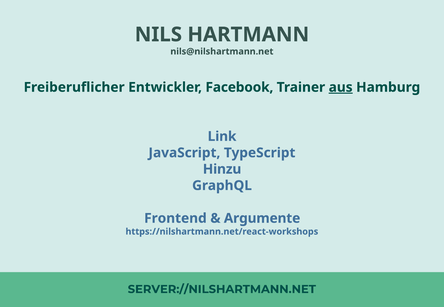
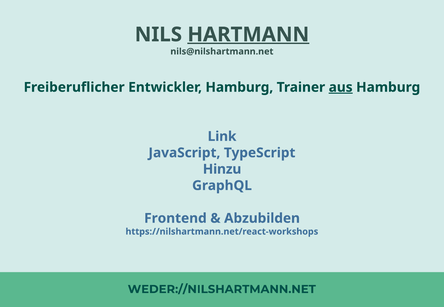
HARTMANN underline: none -> present
Entwickler Facebook: Facebook -> Hamburg
Argumente: Argumente -> Abzubilden
SERVER://NILSHARTMANN.NET: SERVER://NILSHARTMANN.NET -> WEDER://NILSHARTMANN.NET
